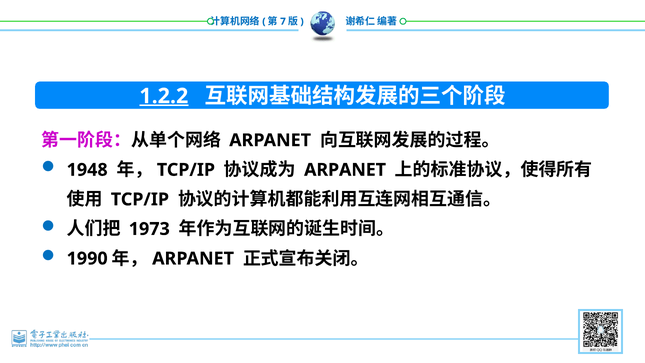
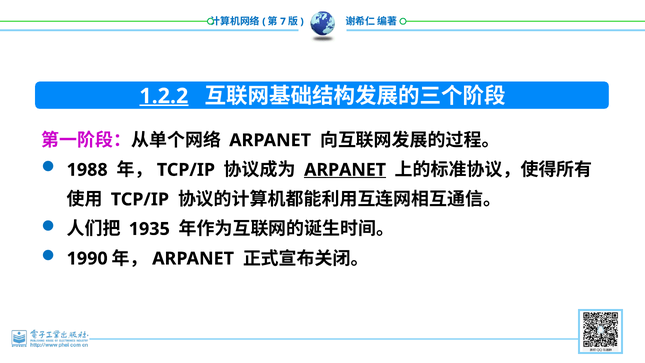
1948: 1948 -> 1988
ARPANET at (345, 170) underline: none -> present
1973: 1973 -> 1935
